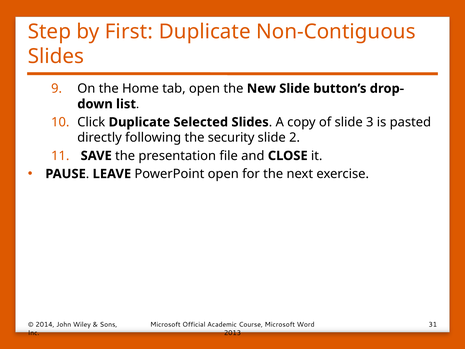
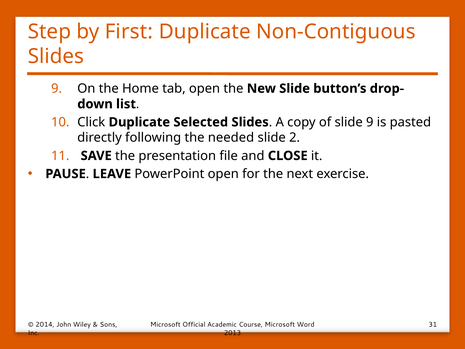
slide 3: 3 -> 9
security: security -> needed
